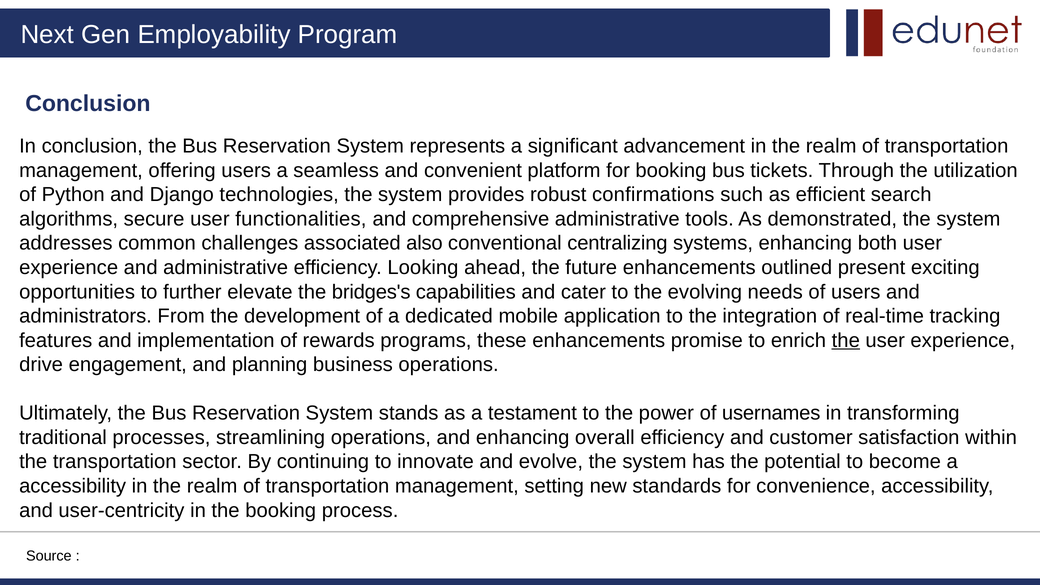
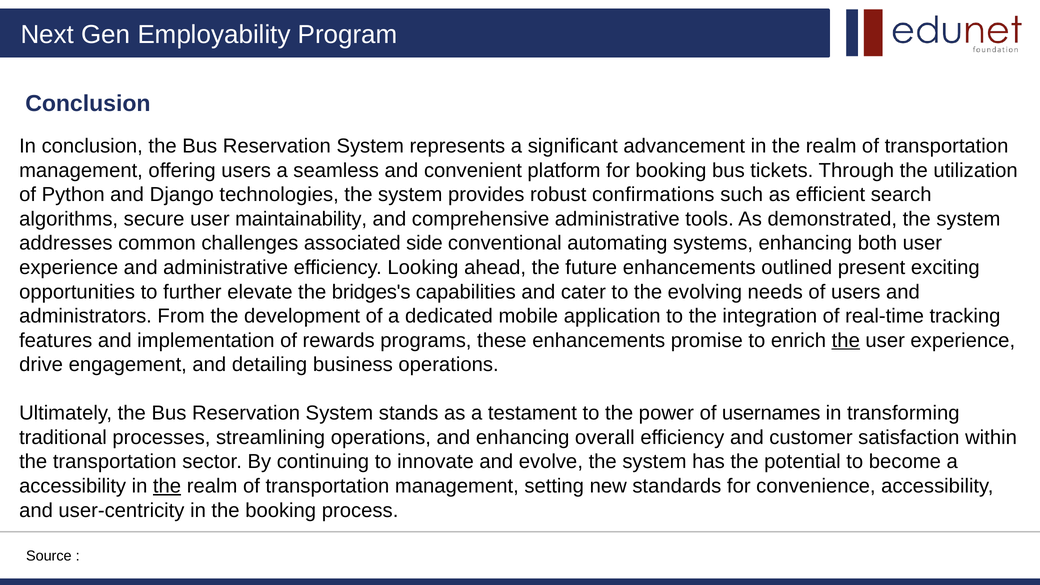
functionalities: functionalities -> maintainability
also: also -> side
centralizing: centralizing -> automating
planning: planning -> detailing
the at (167, 486) underline: none -> present
